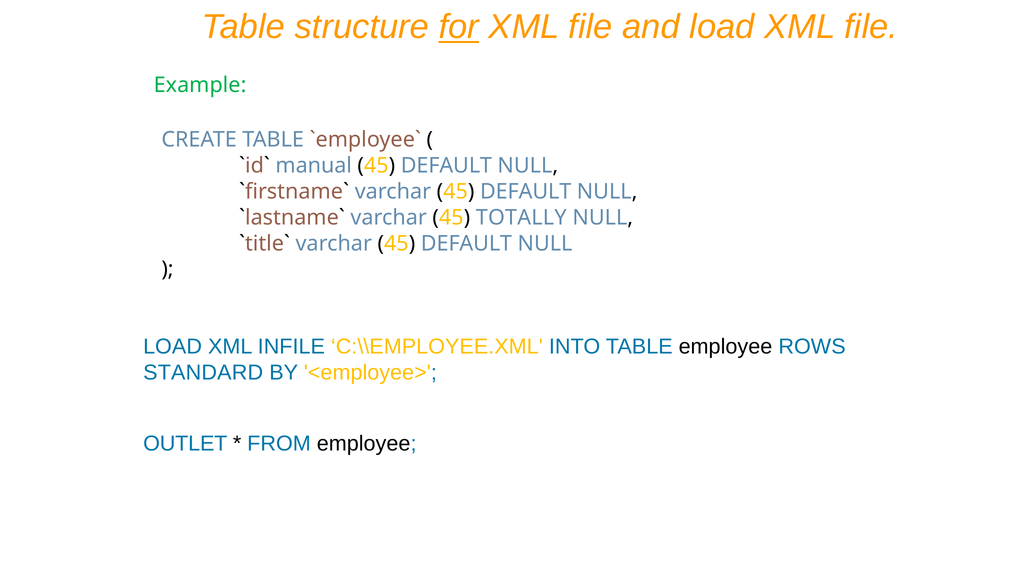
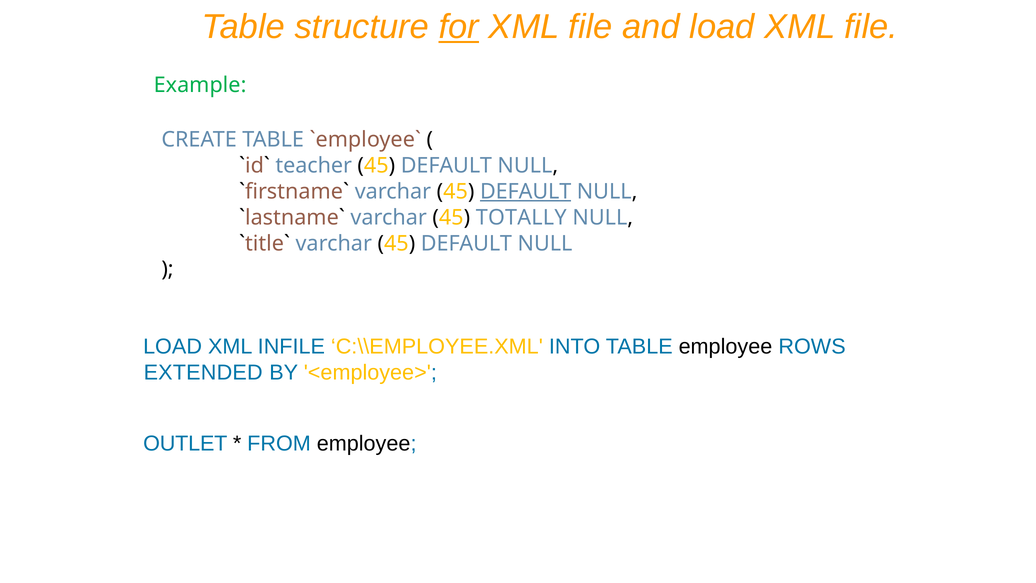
manual: manual -> teacher
DEFAULT at (526, 191) underline: none -> present
STANDARD: STANDARD -> EXTENDED
